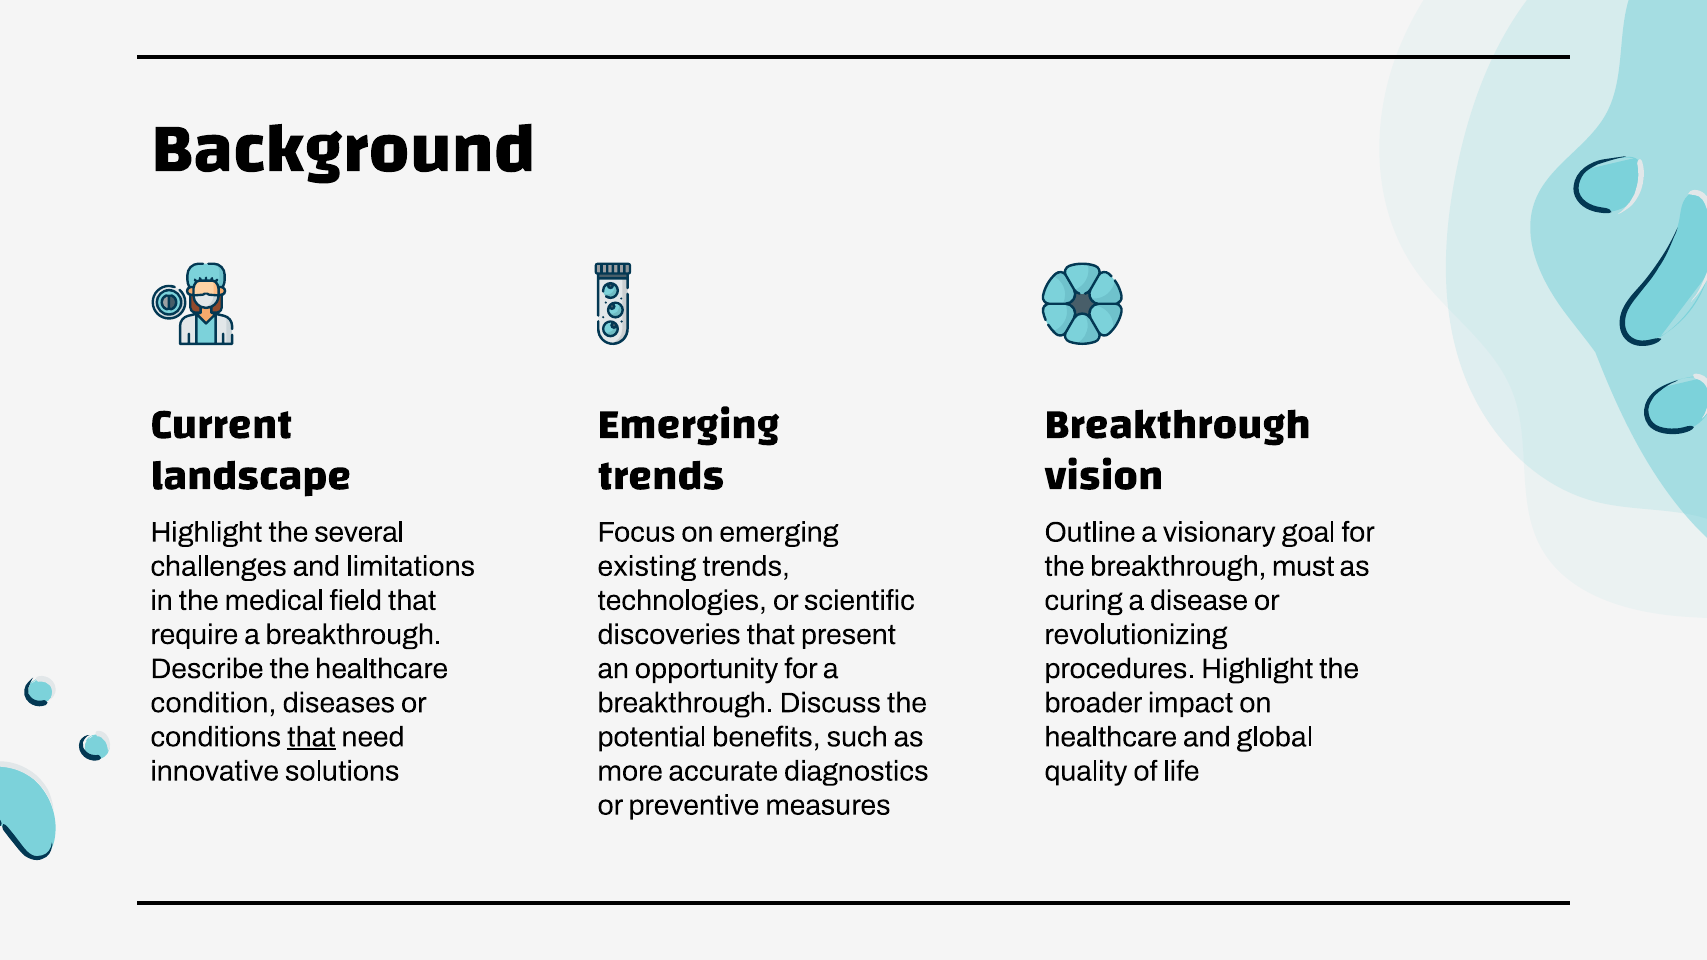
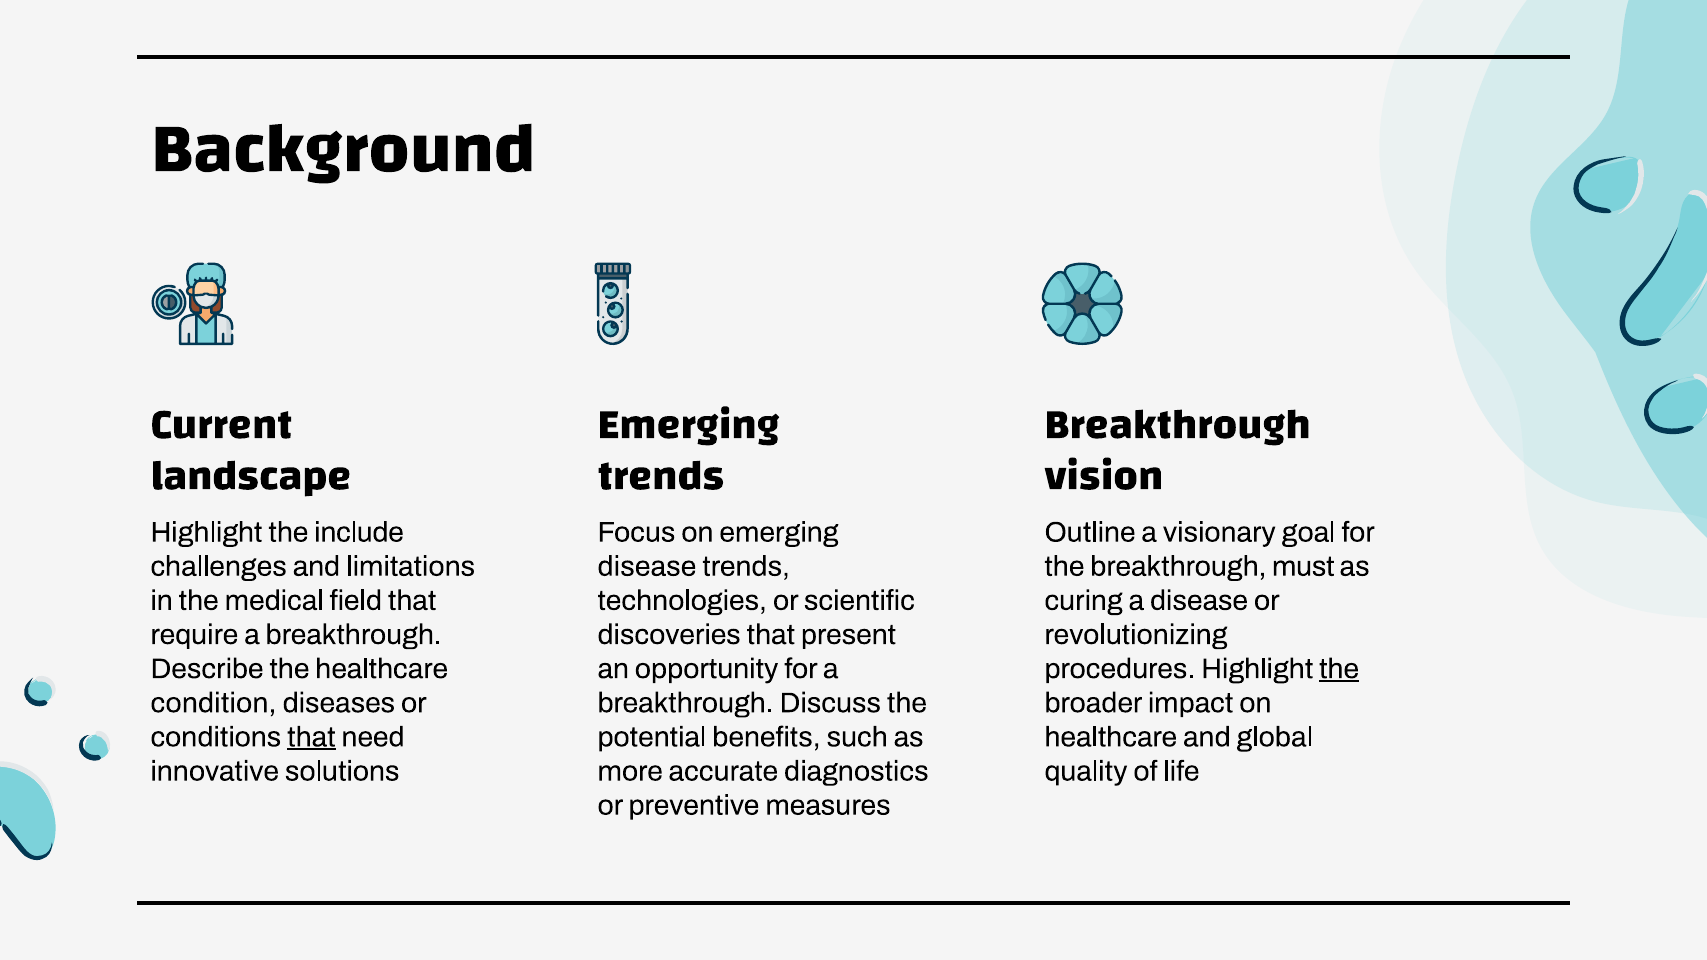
several: several -> include
existing at (647, 566): existing -> disease
the at (1339, 669) underline: none -> present
